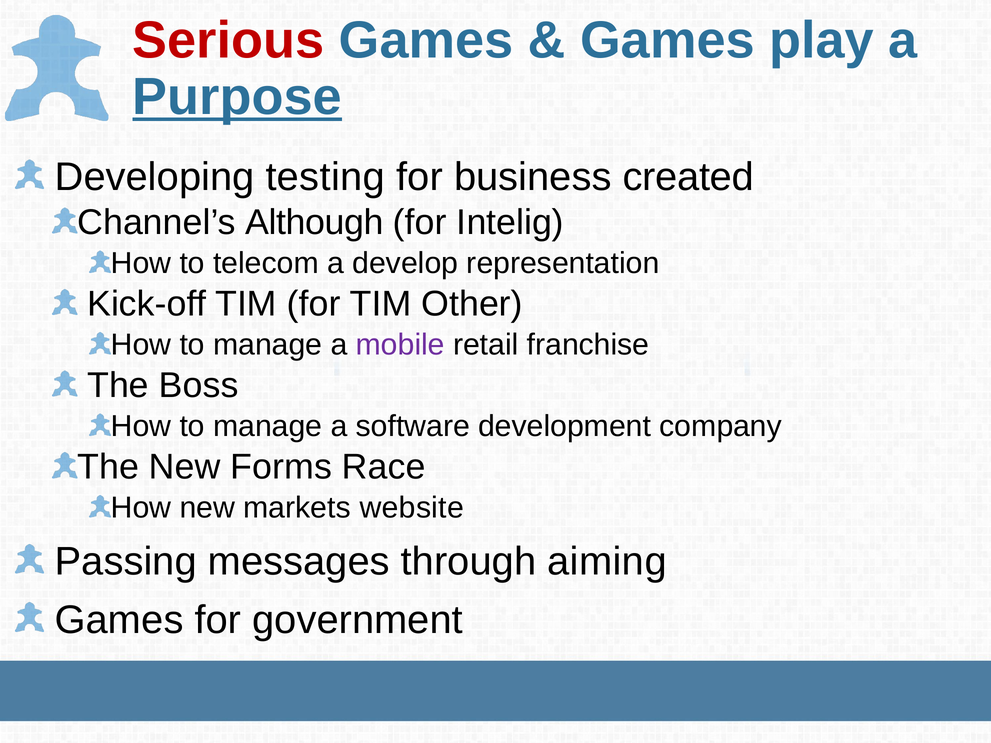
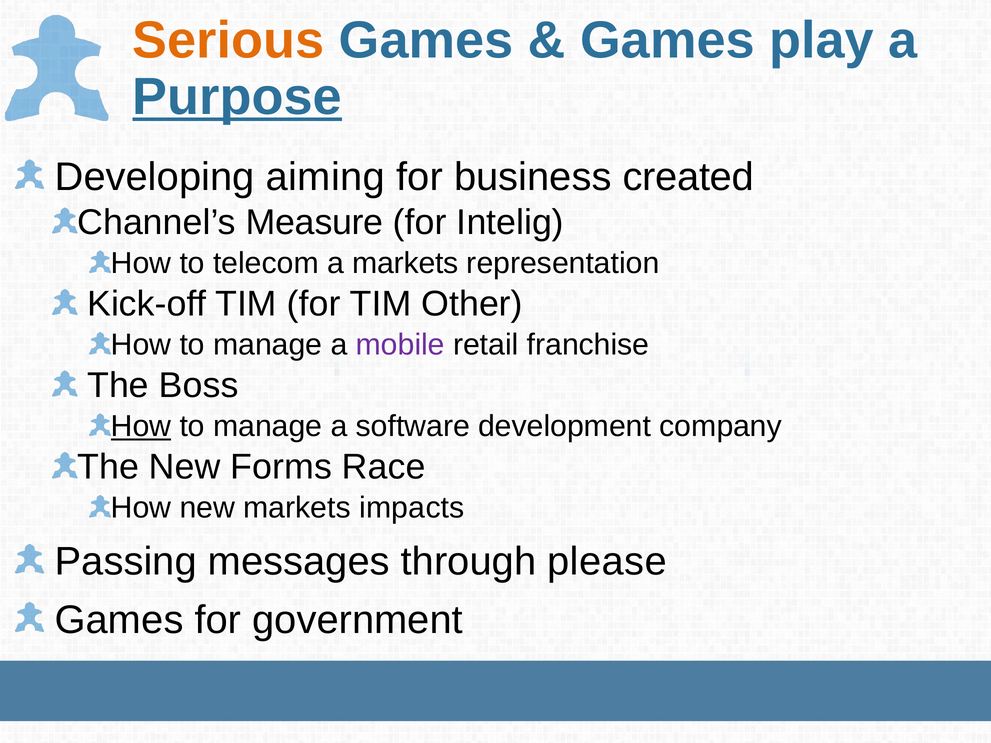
Serious colour: red -> orange
testing: testing -> aiming
Although: Although -> Measure
a develop: develop -> markets
How at (141, 427) underline: none -> present
website: website -> impacts
aiming: aiming -> please
